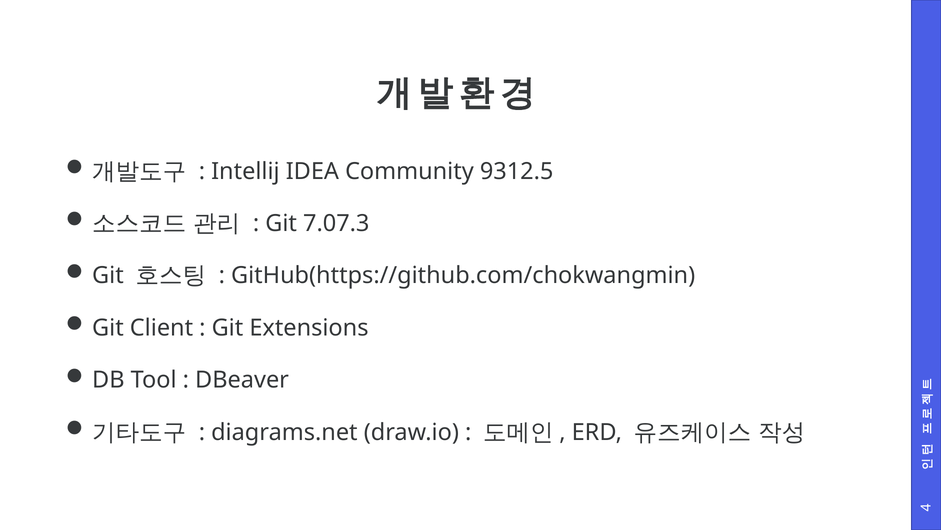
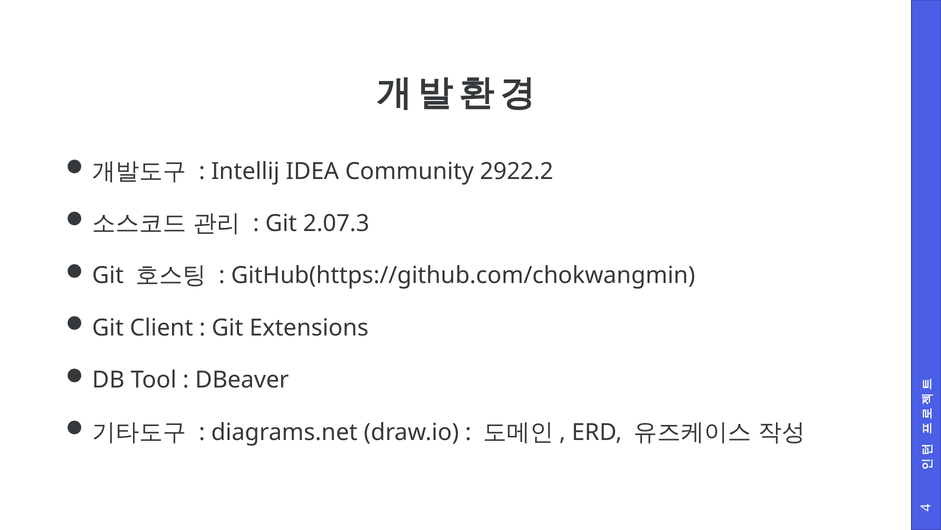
9312.5: 9312.5 -> 2922.2
7.07.3: 7.07.3 -> 2.07.3
